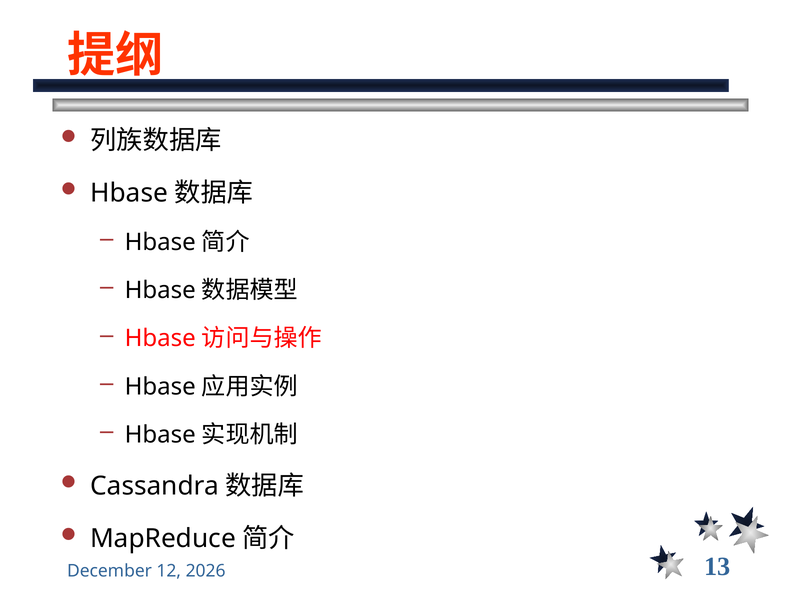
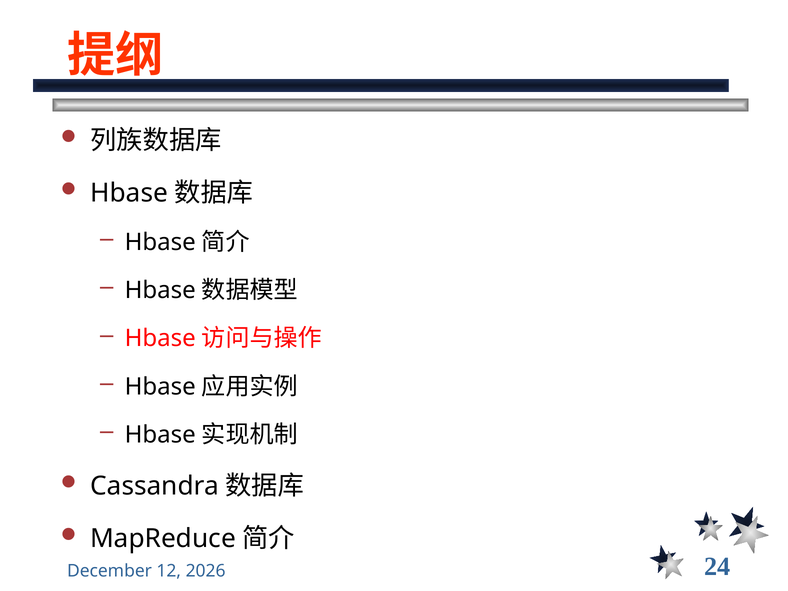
13: 13 -> 24
